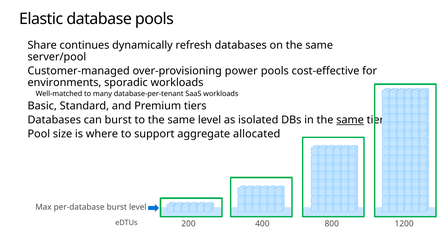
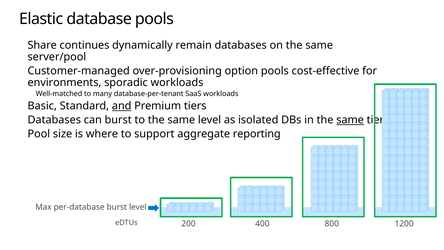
refresh: refresh -> remain
power: power -> option
and at (122, 106) underline: none -> present
allocated: allocated -> reporting
